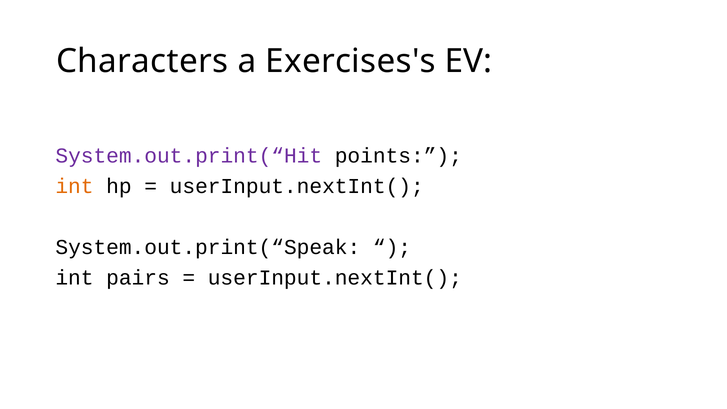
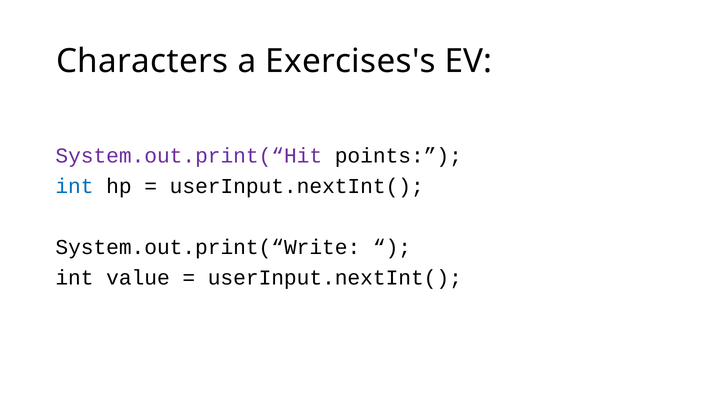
int at (74, 186) colour: orange -> blue
System.out.print(“Speak: System.out.print(“Speak -> System.out.print(“Write
pairs: pairs -> value
